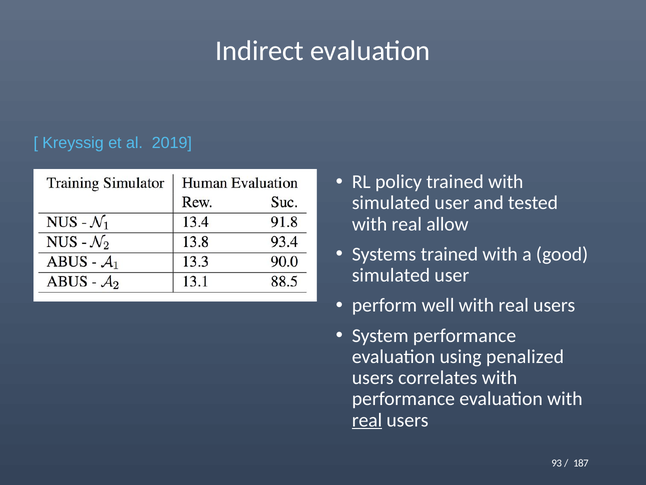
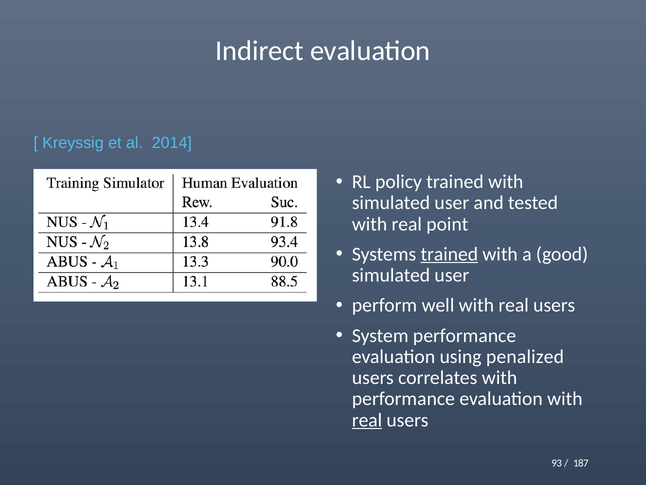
2019: 2019 -> 2014
allow: allow -> point
trained at (449, 254) underline: none -> present
